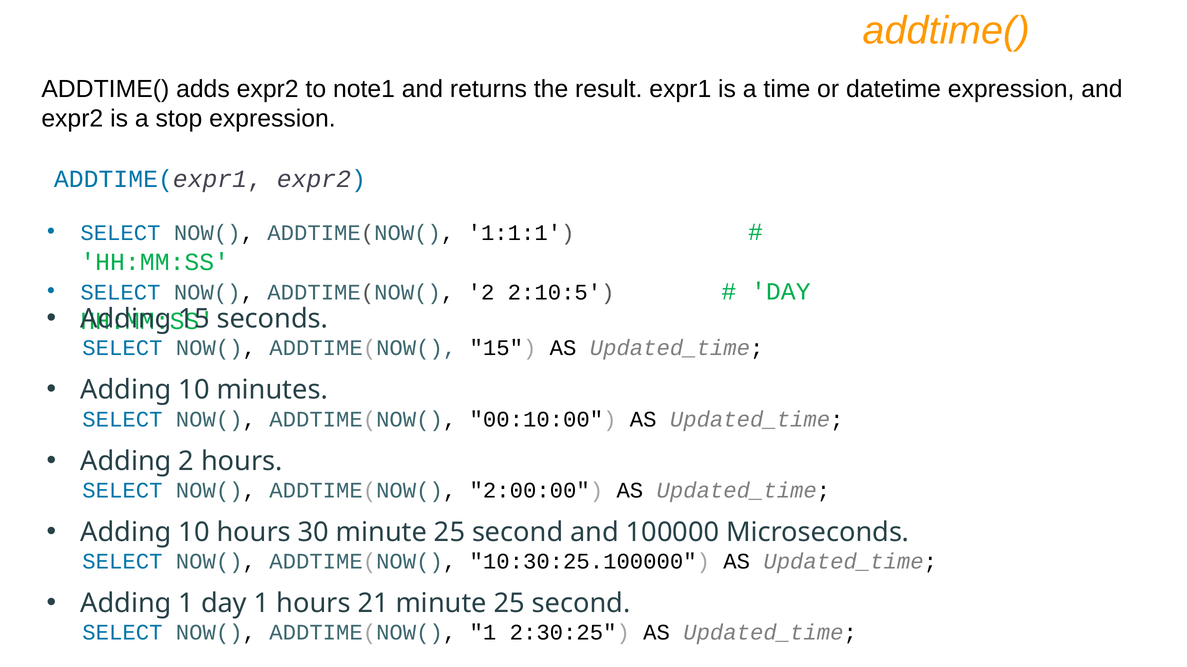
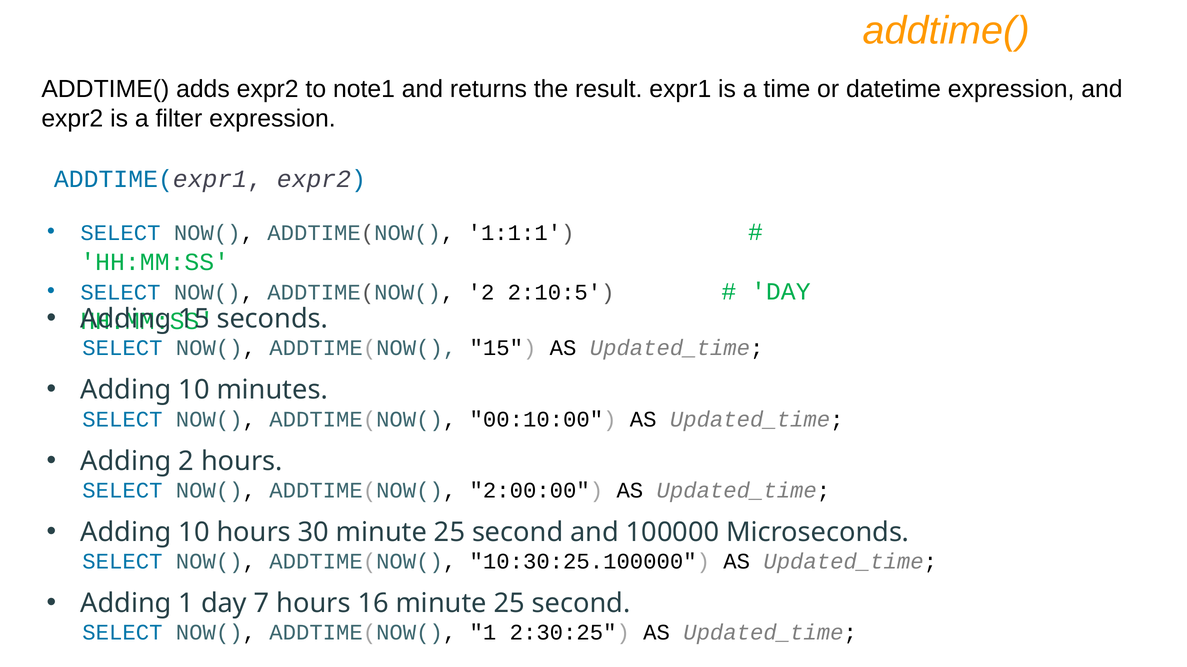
stop: stop -> filter
day 1: 1 -> 7
21: 21 -> 16
